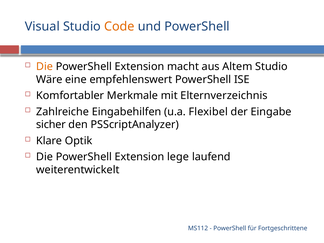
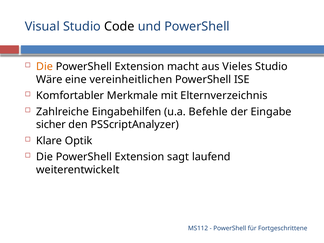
Code colour: orange -> black
Altem: Altem -> Vieles
empfehlenswert: empfehlenswert -> vereinheitlichen
Flexibel: Flexibel -> Befehle
lege: lege -> sagt
